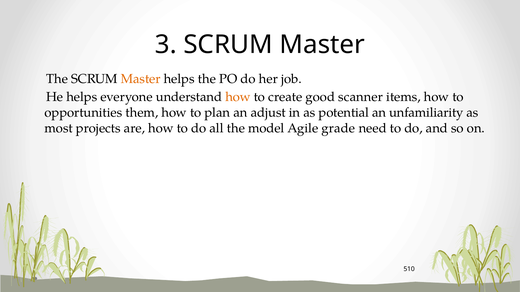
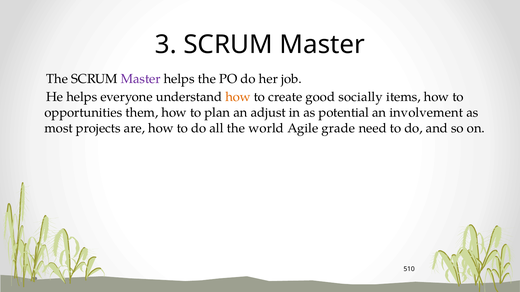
Master at (141, 79) colour: orange -> purple
scanner: scanner -> socially
unfamiliarity: unfamiliarity -> involvement
model: model -> world
